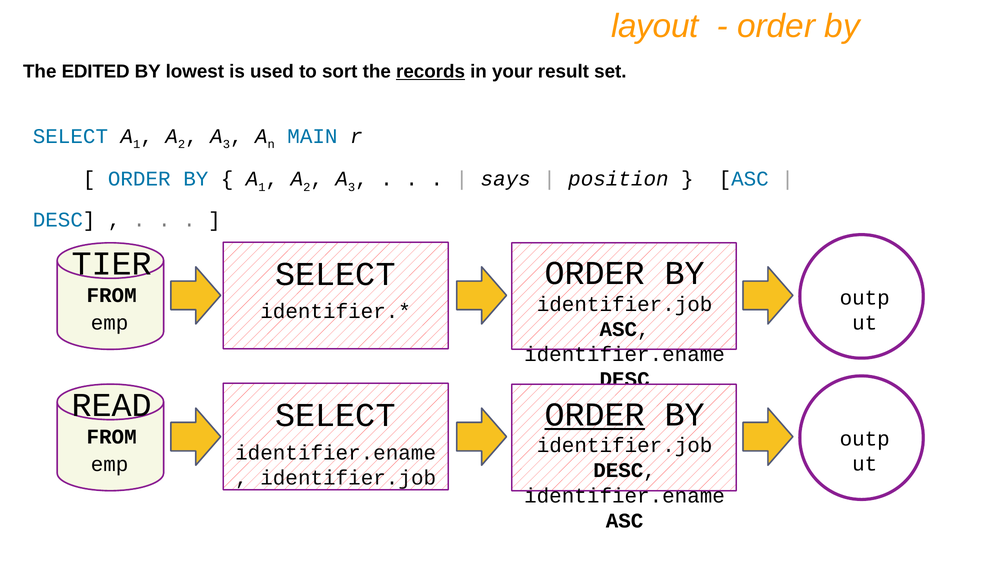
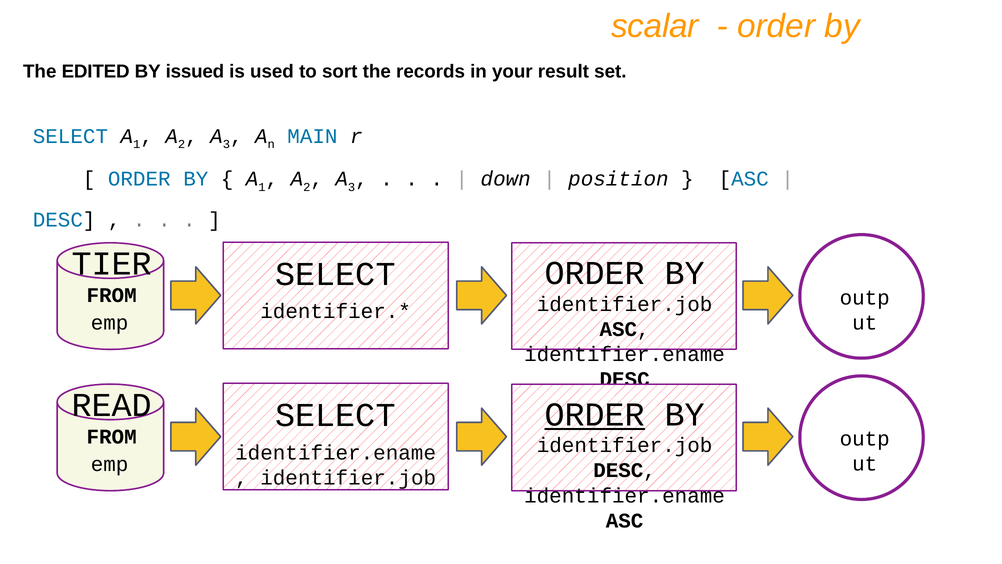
layout: layout -> scalar
lowest: lowest -> issued
records underline: present -> none
says: says -> down
